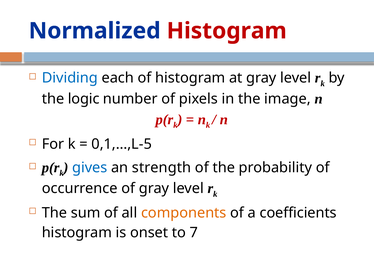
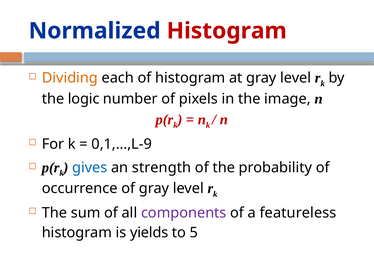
Dividing colour: blue -> orange
0,1,…,L-5: 0,1,…,L-5 -> 0,1,…,L-9
components colour: orange -> purple
coefficients: coefficients -> featureless
onset: onset -> yields
7: 7 -> 5
